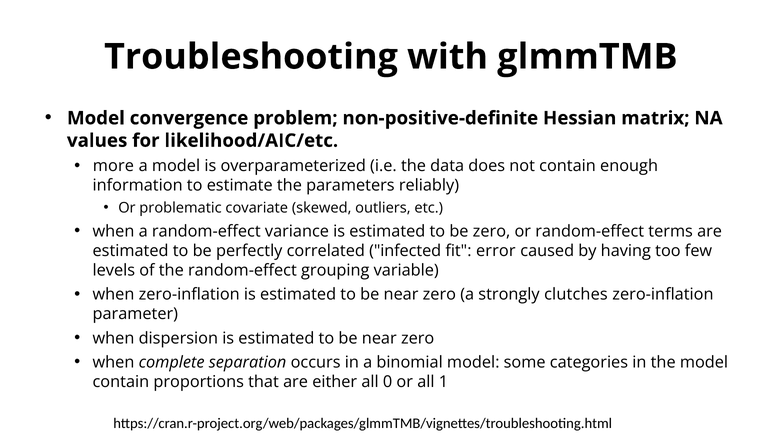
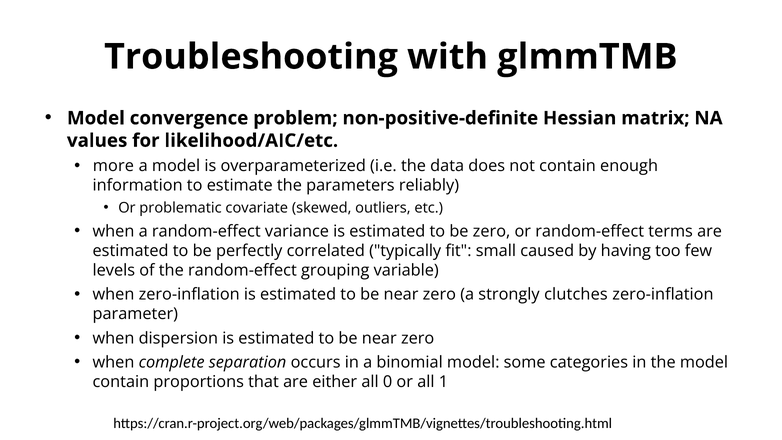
infected: infected -> typically
error: error -> small
